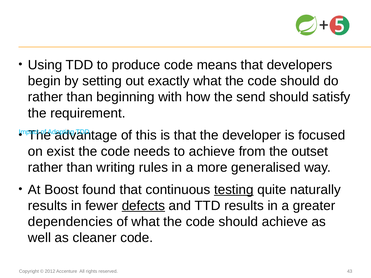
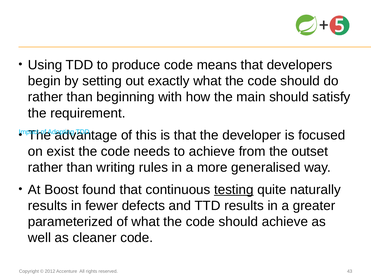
send: send -> main
defects underline: present -> none
dependencies: dependencies -> parameterized
